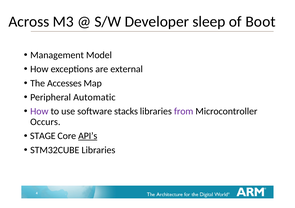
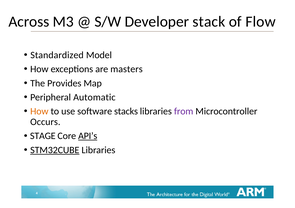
sleep: sleep -> stack
Boot: Boot -> Flow
Management: Management -> Standardized
external: external -> masters
Accesses: Accesses -> Provides
How at (39, 112) colour: purple -> orange
STM32CUBE underline: none -> present
